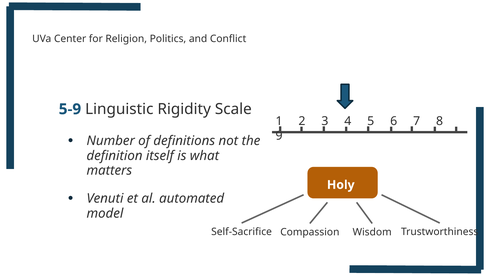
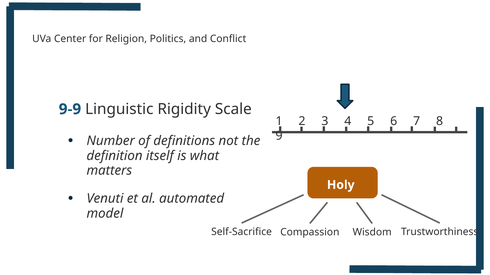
5-9: 5-9 -> 9-9
